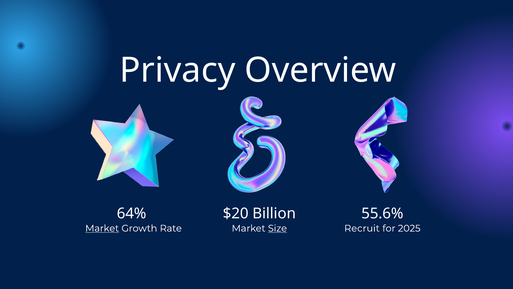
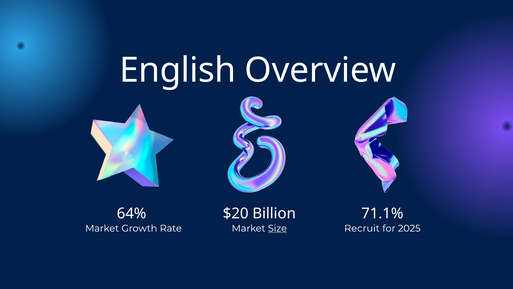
Privacy: Privacy -> English
55.6%: 55.6% -> 71.1%
Market at (102, 228) underline: present -> none
